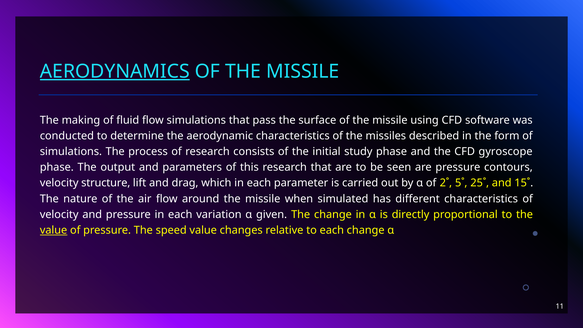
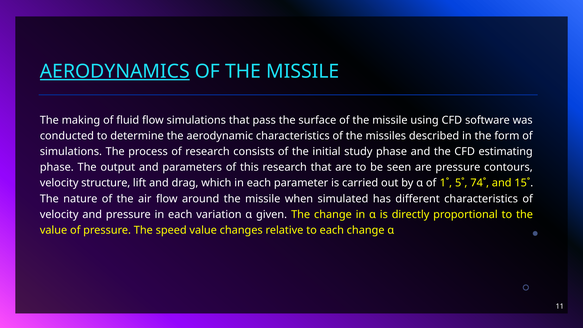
gyroscope: gyroscope -> estimating
2˚: 2˚ -> 1˚
25˚: 25˚ -> 74˚
value at (54, 230) underline: present -> none
